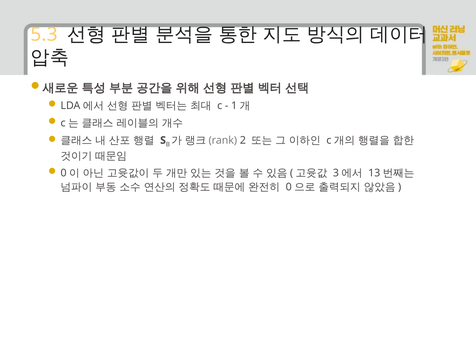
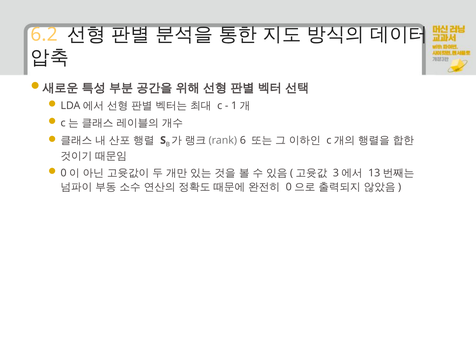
5.3: 5.3 -> 6.2
2: 2 -> 6
